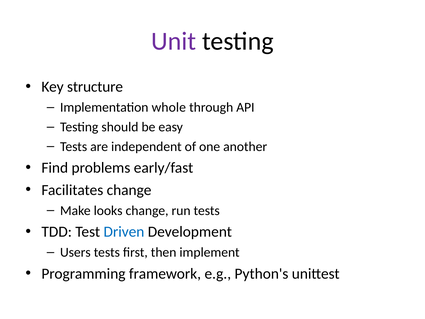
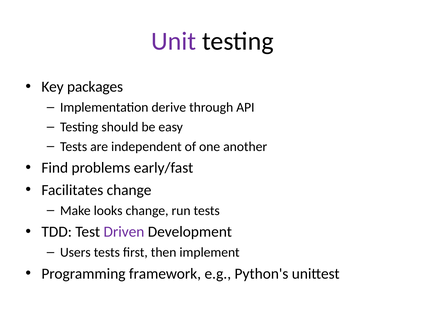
structure: structure -> packages
whole: whole -> derive
Driven colour: blue -> purple
